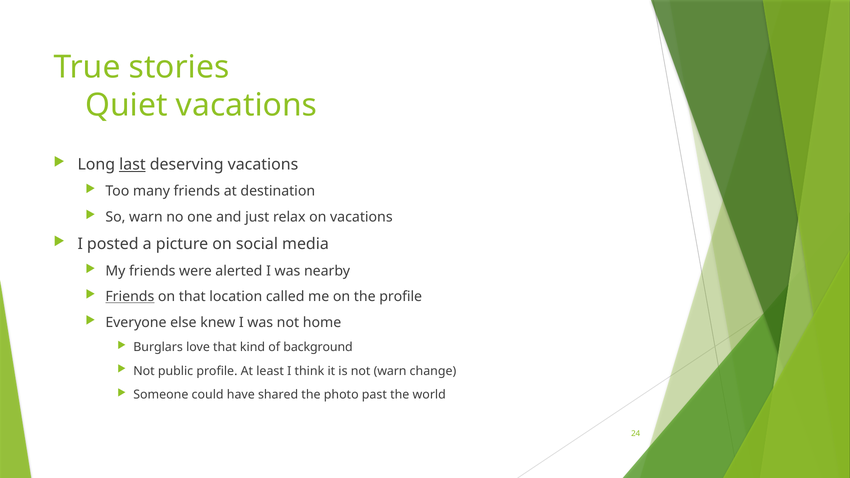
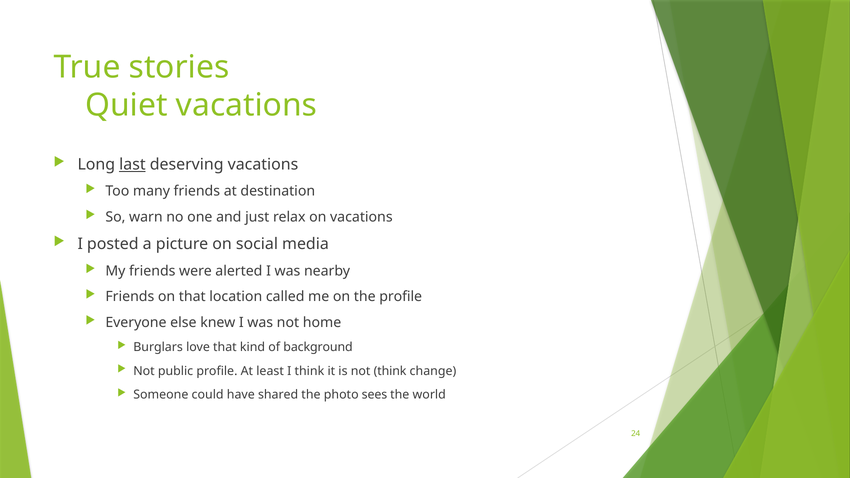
Friends at (130, 297) underline: present -> none
not warn: warn -> think
past: past -> sees
